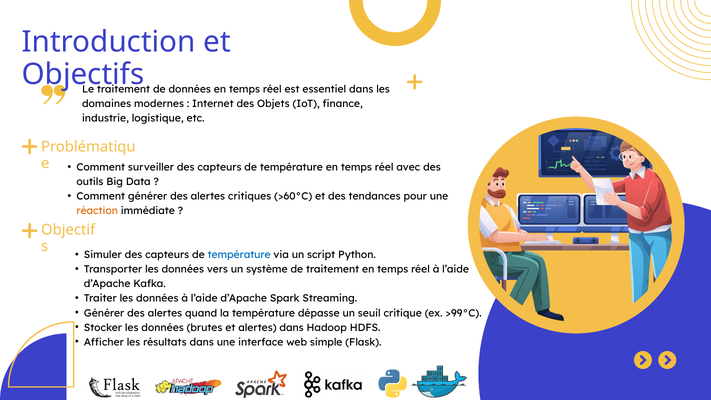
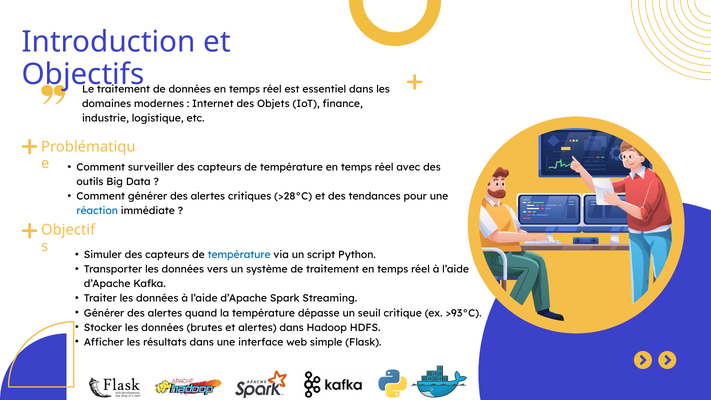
>60°C: >60°C -> >28°C
réaction colour: orange -> blue
>99°C: >99°C -> >93°C
